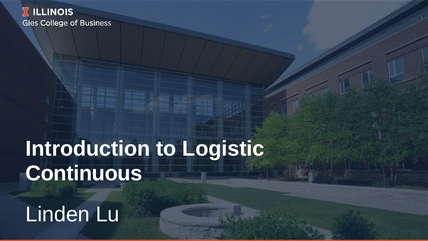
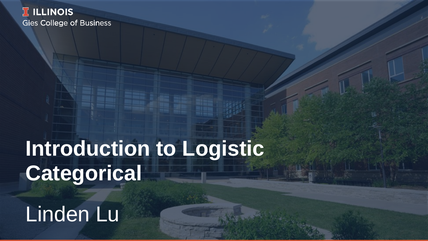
Continuous: Continuous -> Categorical
